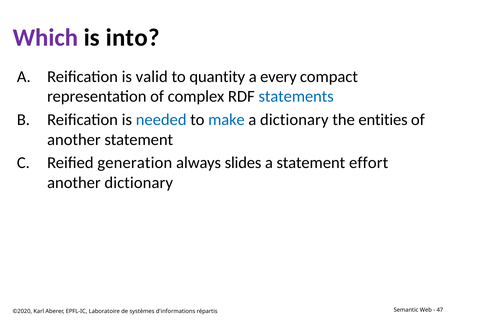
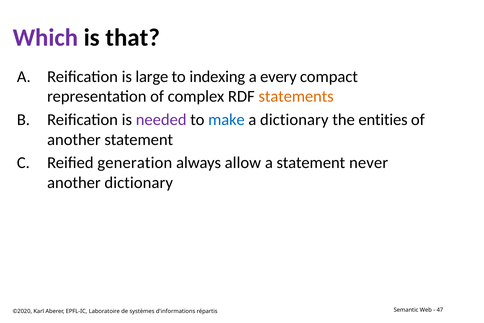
into: into -> that
valid: valid -> large
quantity: quantity -> indexing
statements colour: blue -> orange
needed colour: blue -> purple
slides: slides -> allow
effort: effort -> never
